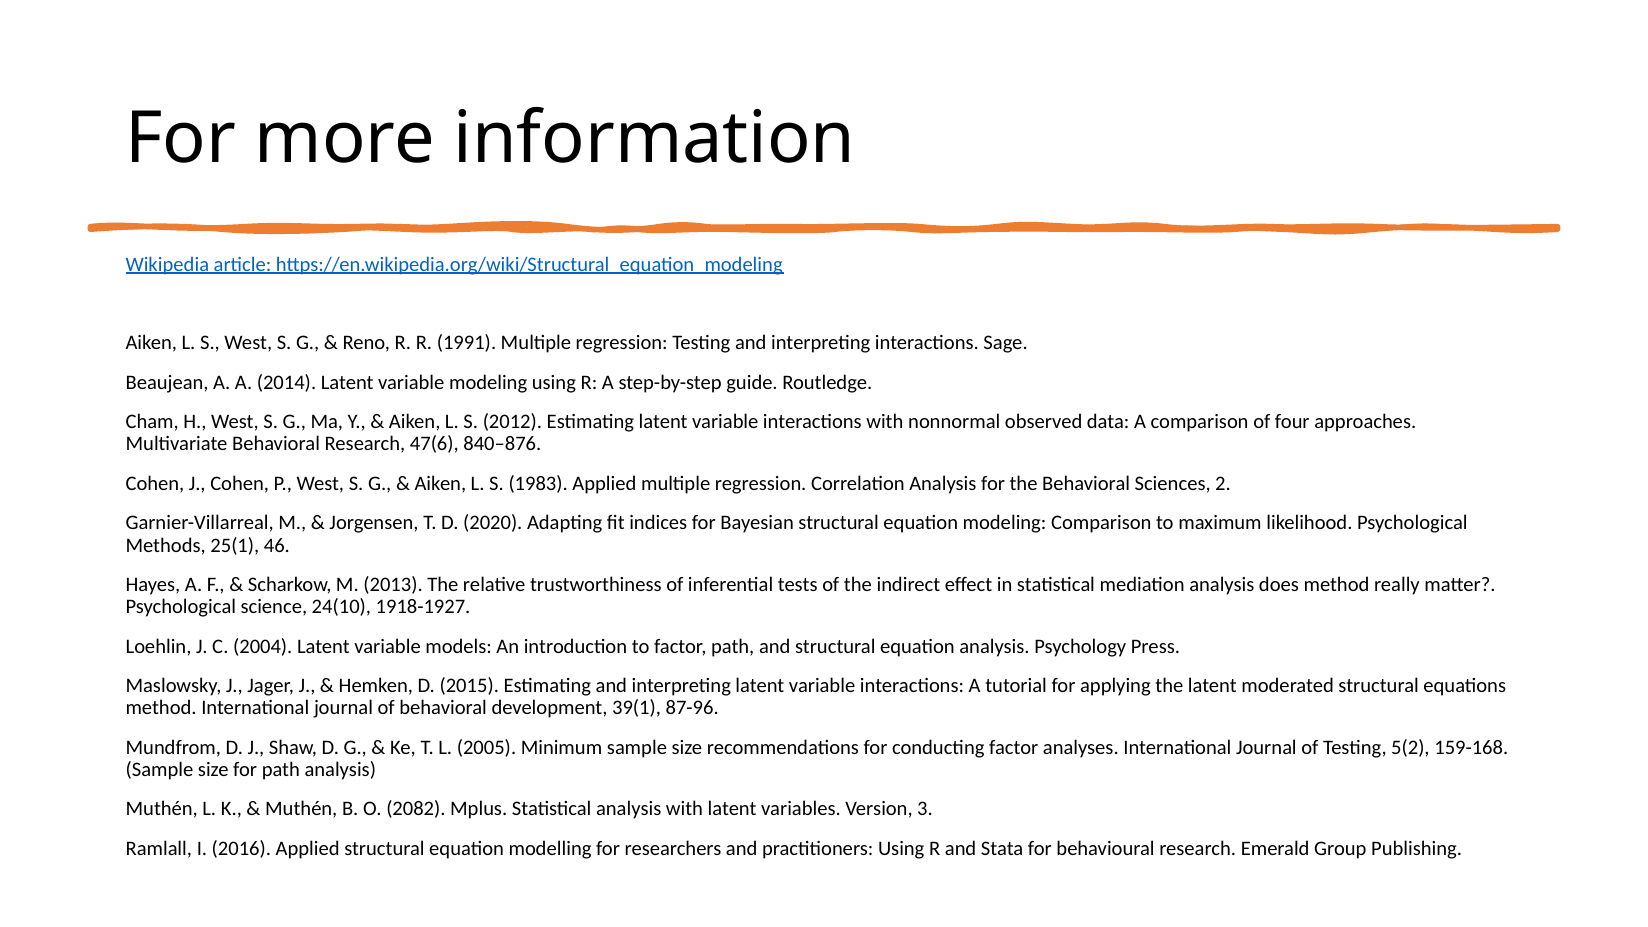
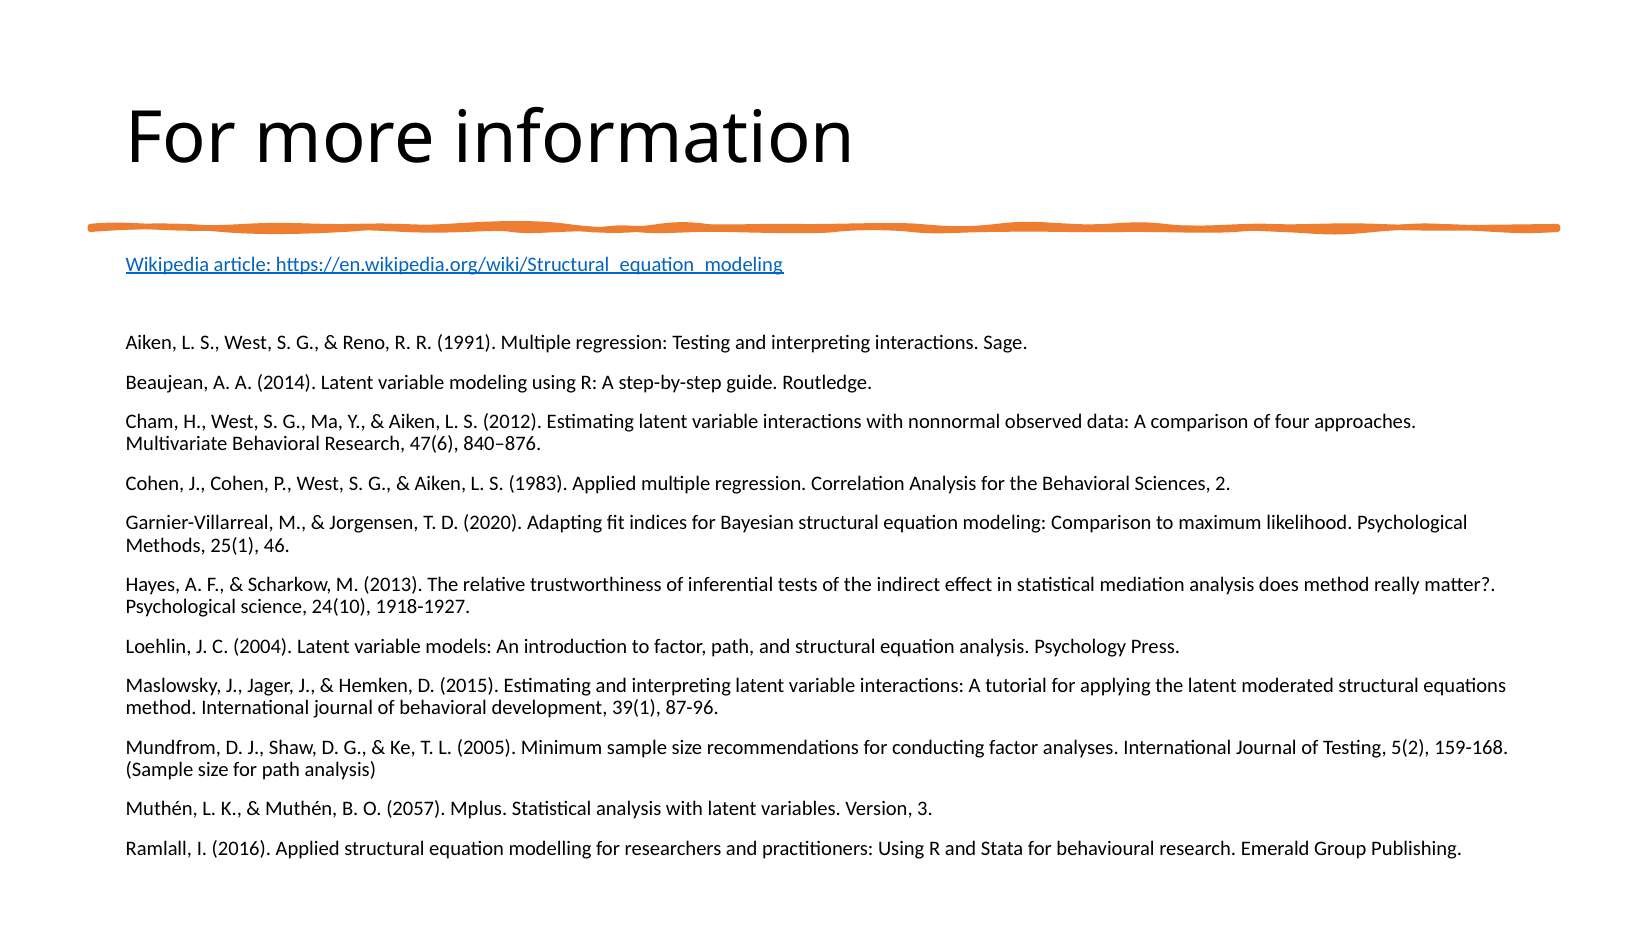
2082: 2082 -> 2057
